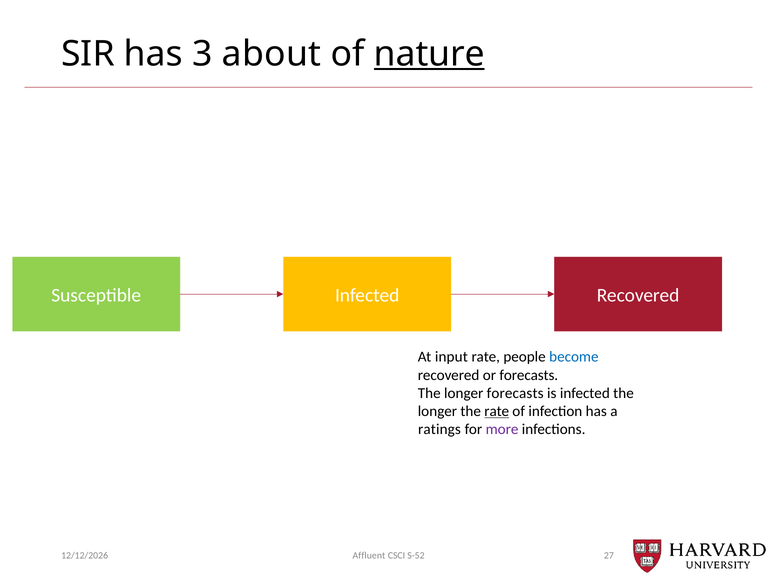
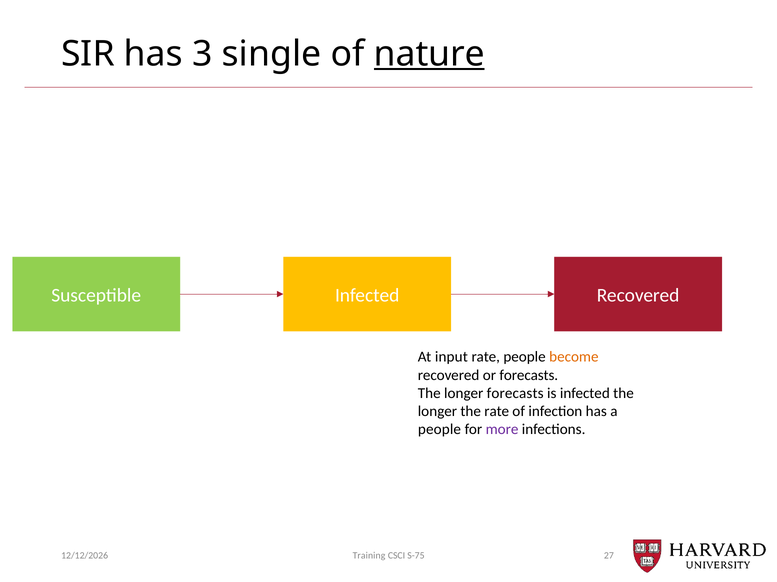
about: about -> single
become colour: blue -> orange
rate at (497, 412) underline: present -> none
ratings at (439, 430): ratings -> people
Affluent: Affluent -> Training
S-52: S-52 -> S-75
